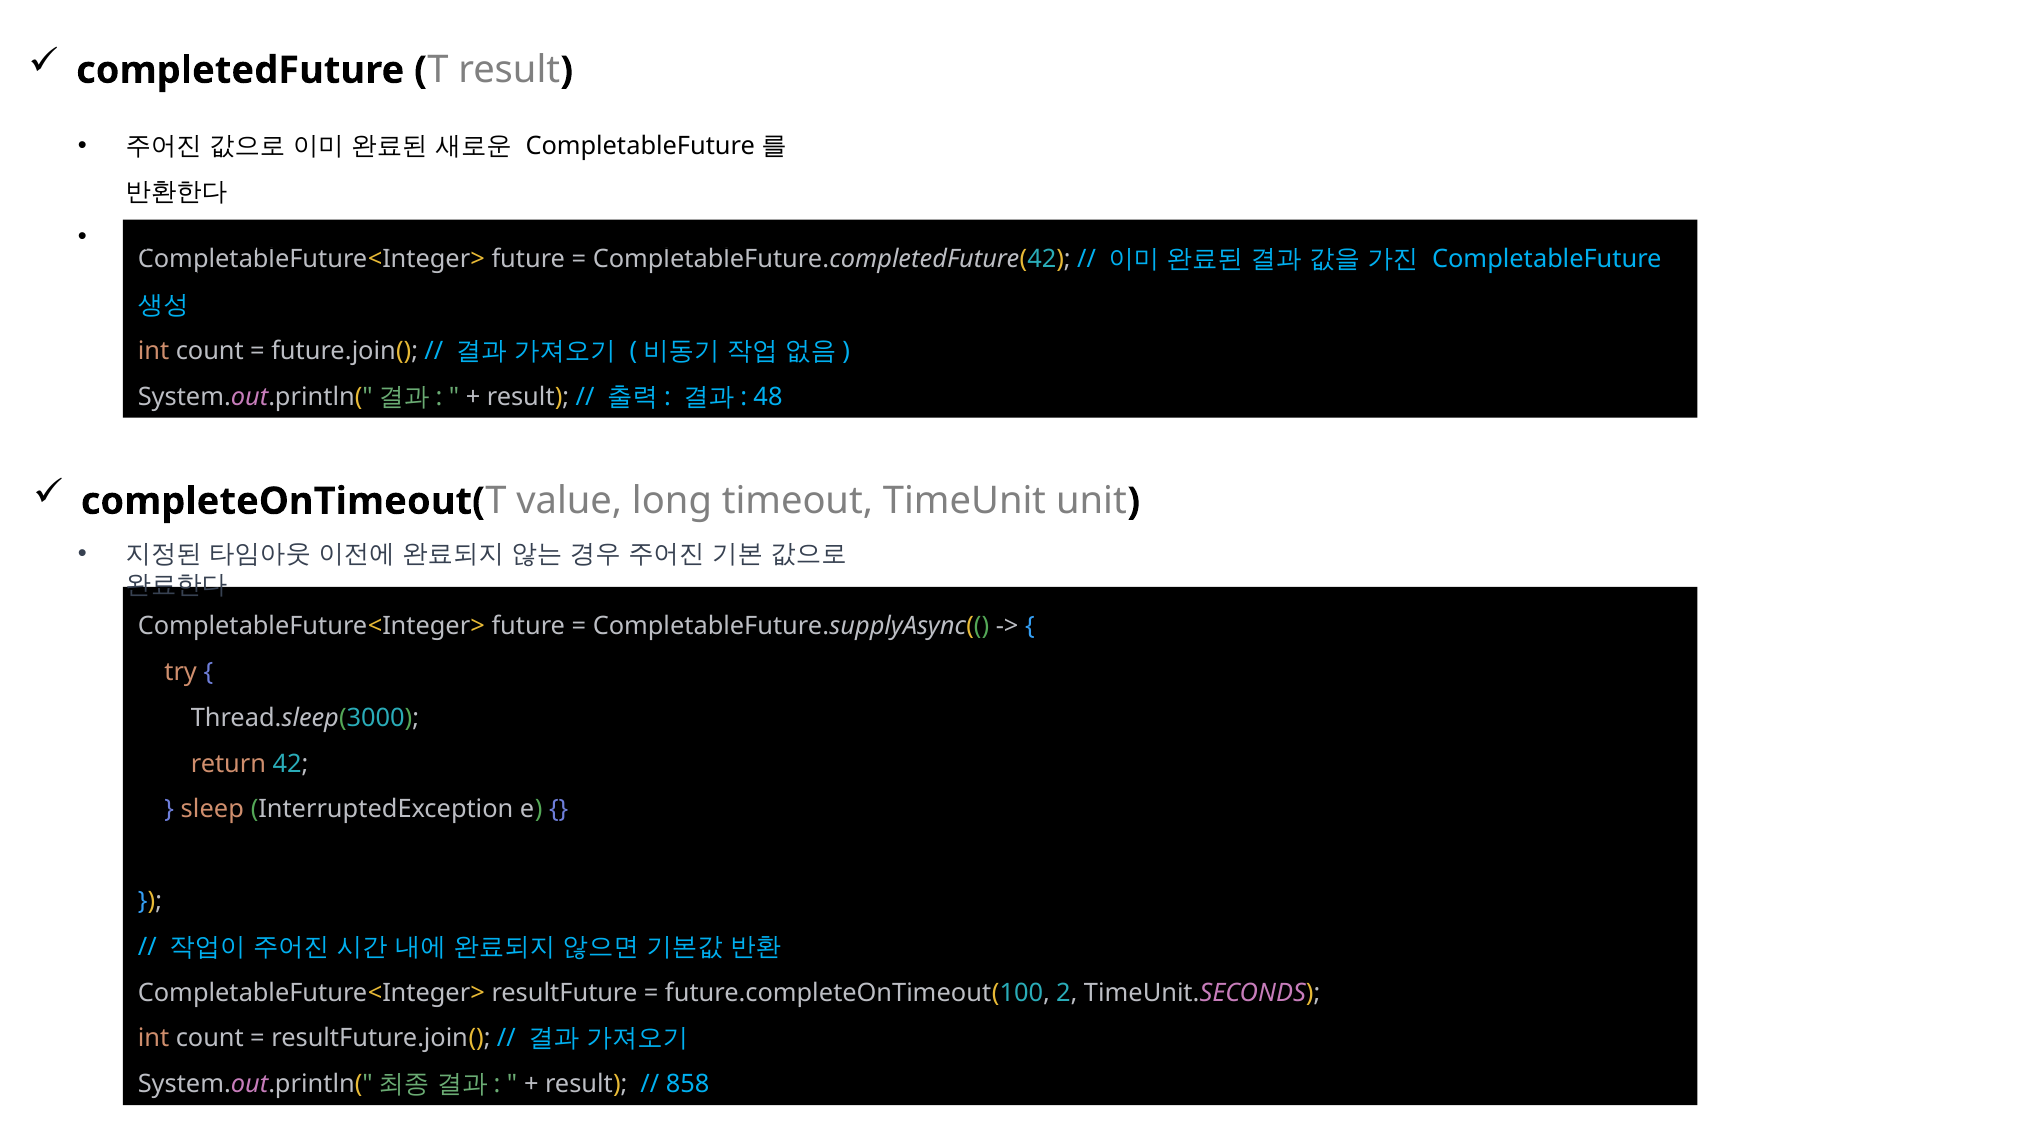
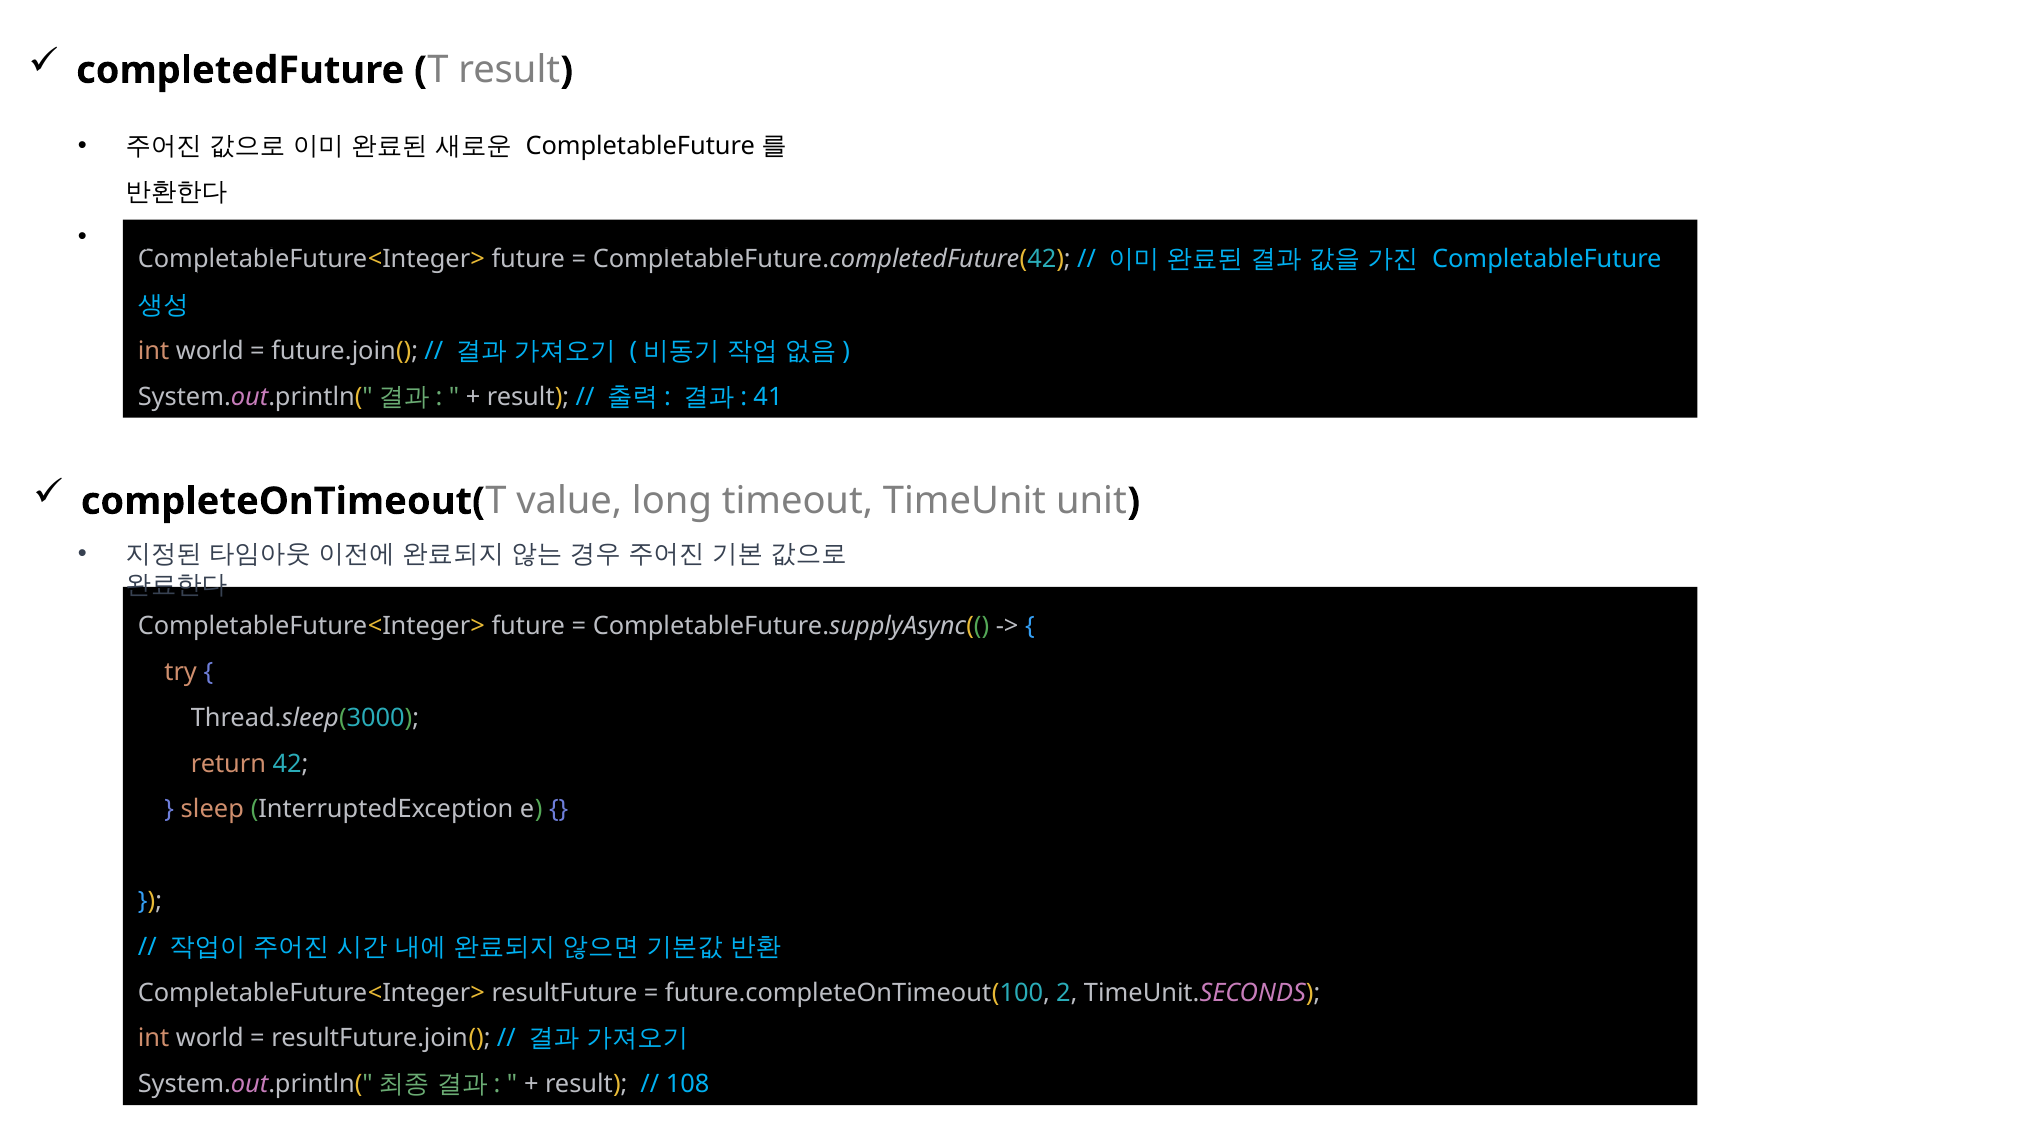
count at (210, 351): count -> world
48: 48 -> 41
count at (210, 1038): count -> world
858: 858 -> 108
